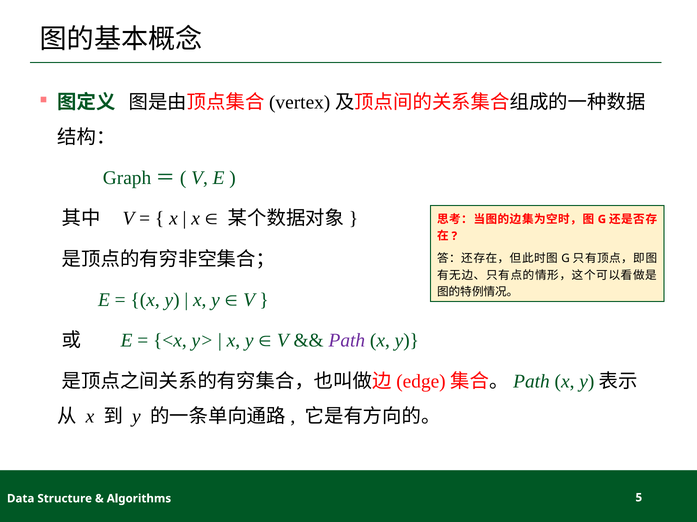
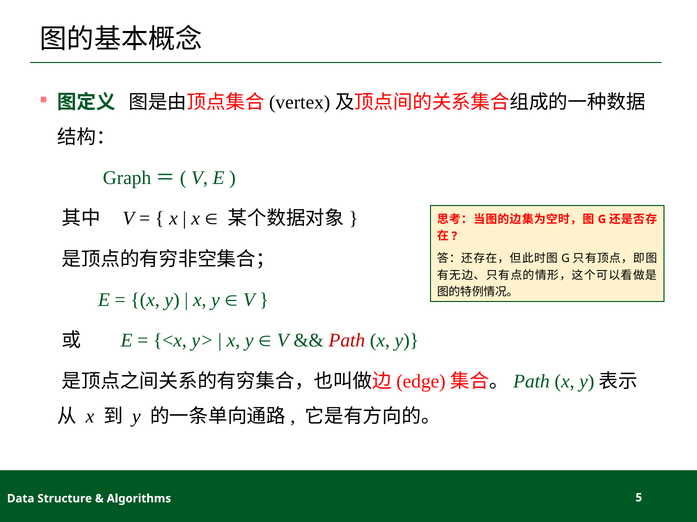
Path colour: purple -> red
